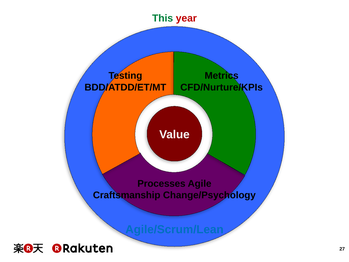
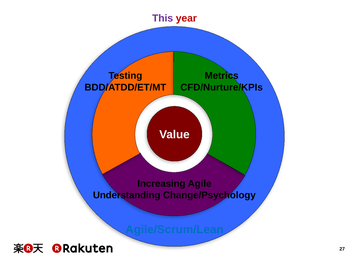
This colour: green -> purple
Processes: Processes -> Increasing
Craftsmanship: Craftsmanship -> Understanding
